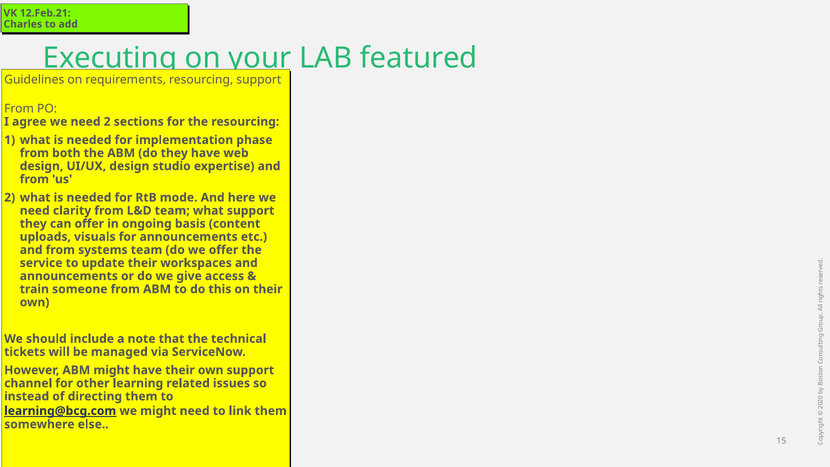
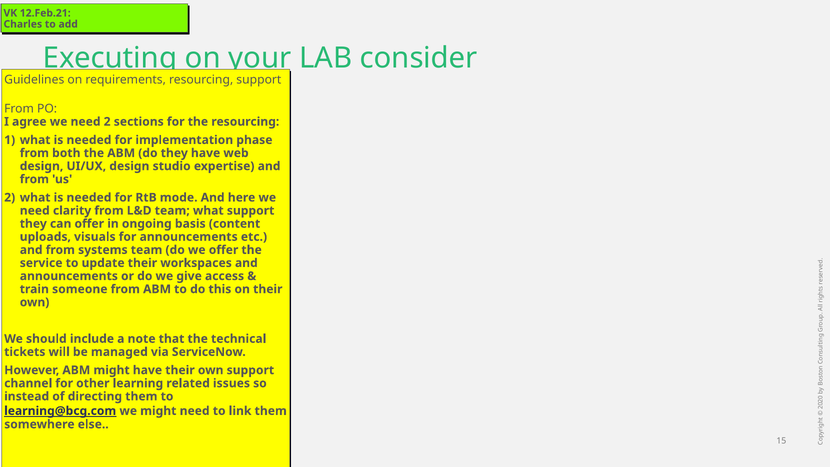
featured: featured -> consider
